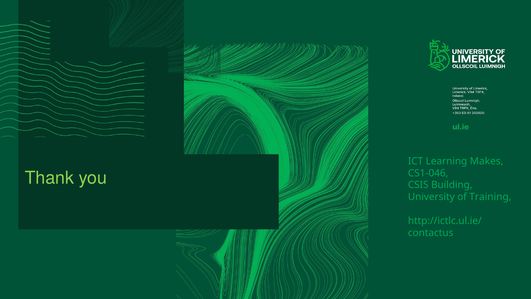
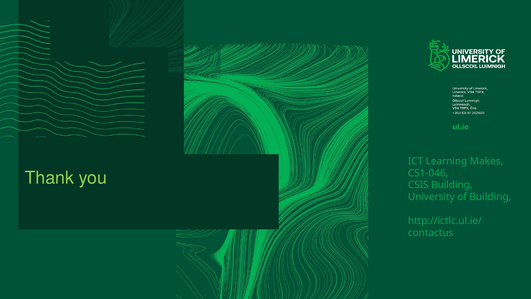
of Training: Training -> Building
